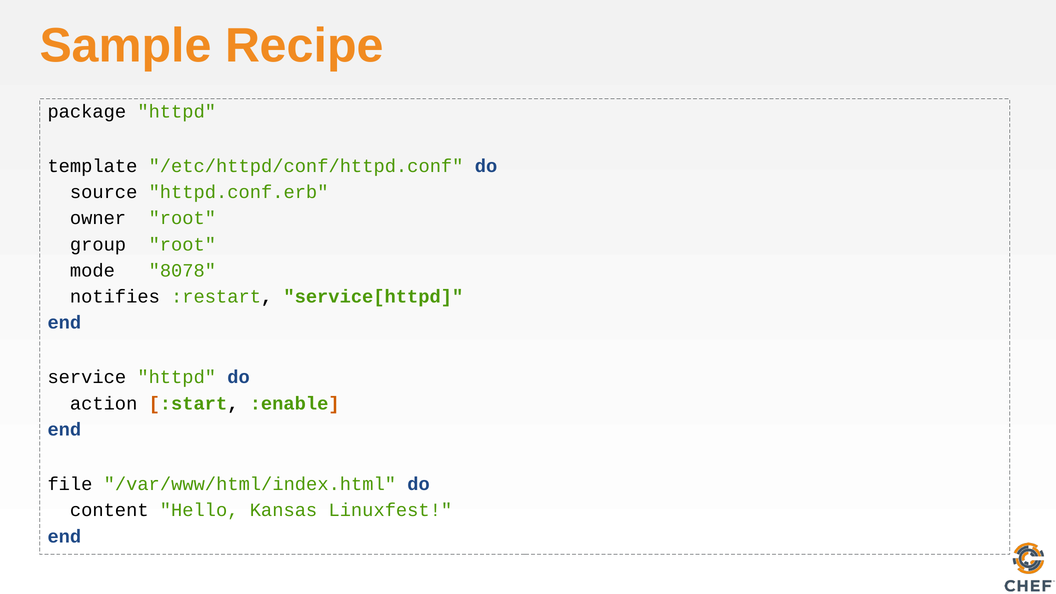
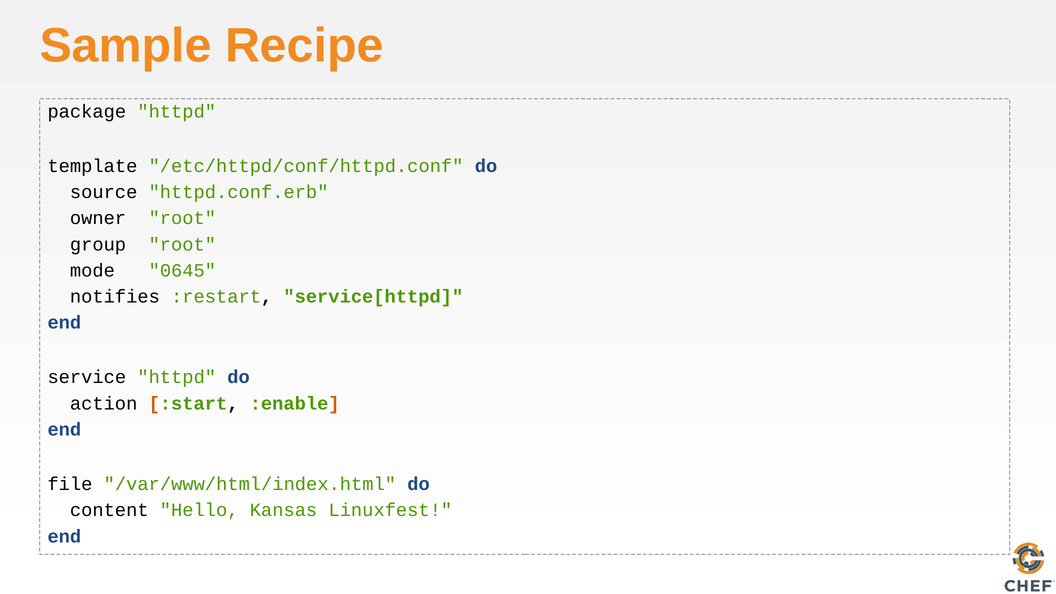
8078: 8078 -> 0645
